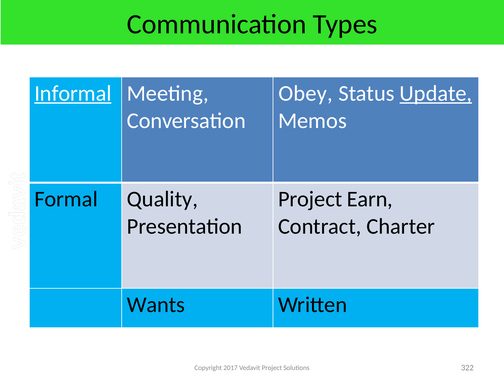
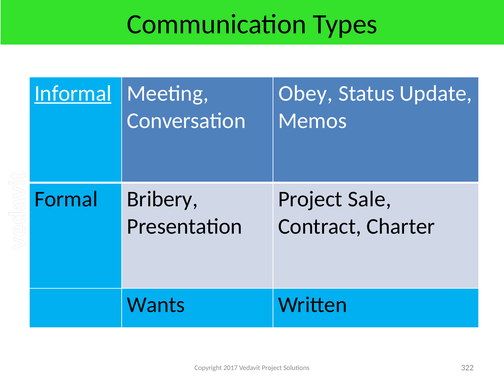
Update underline: present -> none
Quality: Quality -> Bribery
Earn: Earn -> Sale
